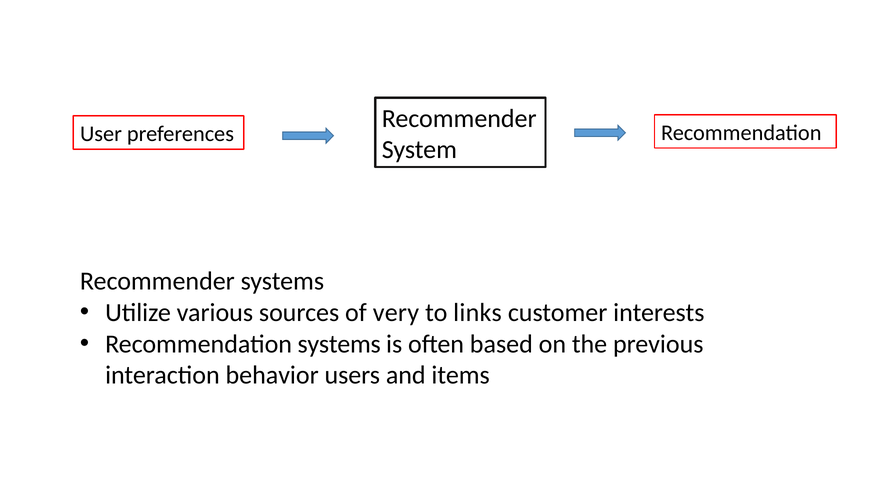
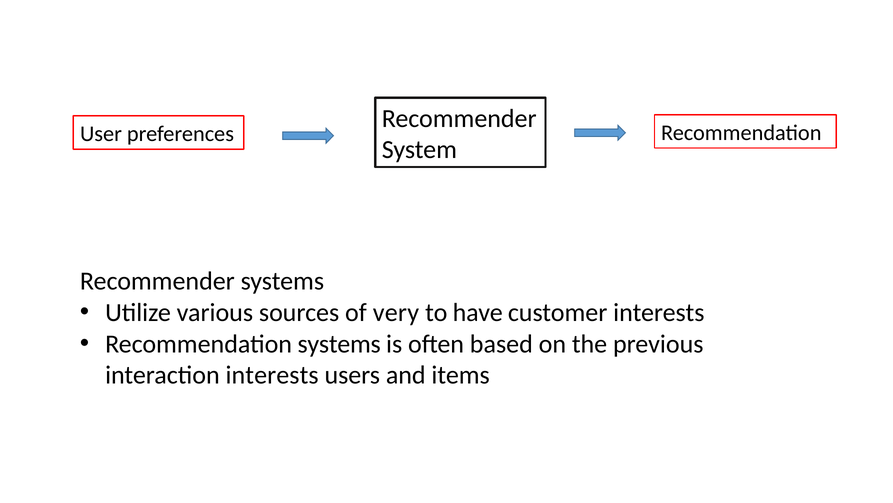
links: links -> have
interaction behavior: behavior -> interests
